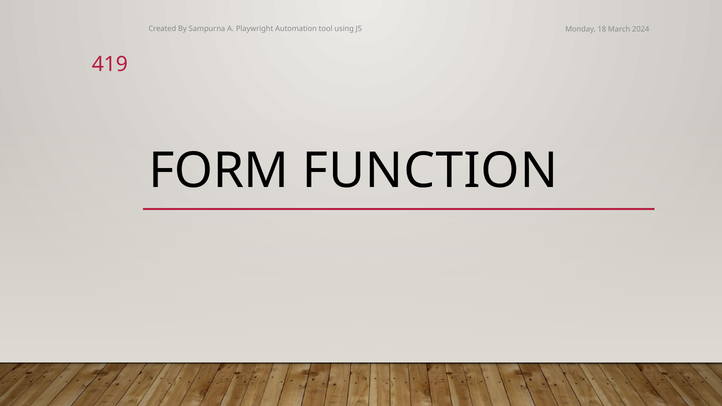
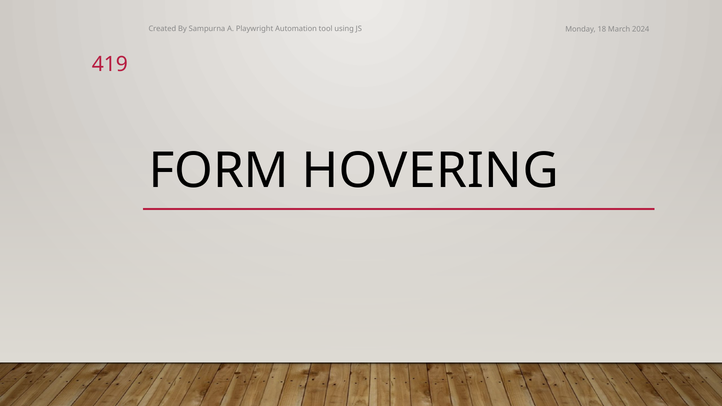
FUNCTION: FUNCTION -> HOVERING
